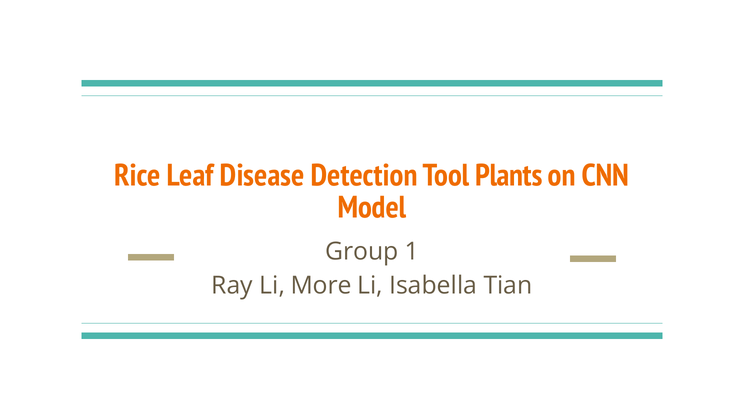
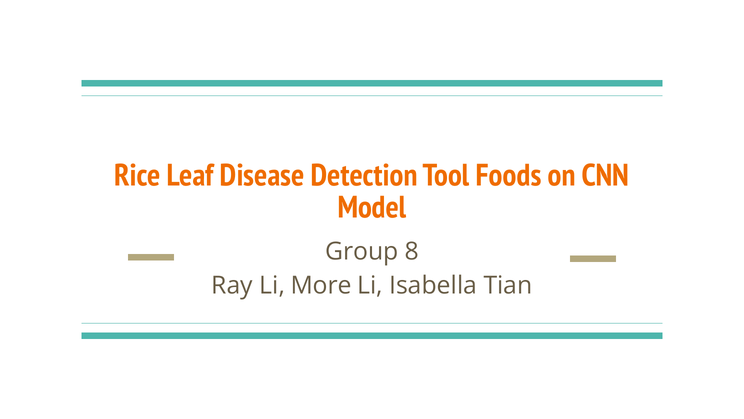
Plants: Plants -> Foods
1: 1 -> 8
